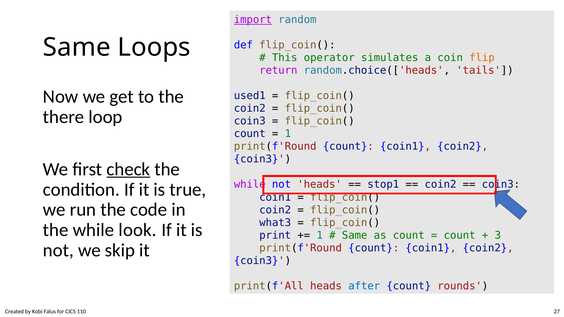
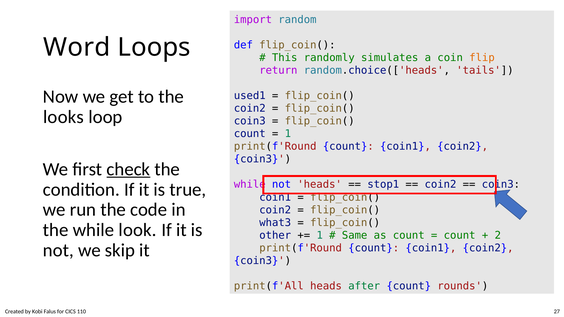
import underline: present -> none
Same at (77, 47): Same -> Word
operator: operator -> randomly
there: there -> looks
print: print -> other
3: 3 -> 2
after colour: blue -> green
